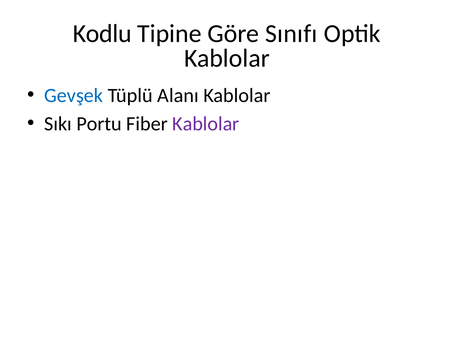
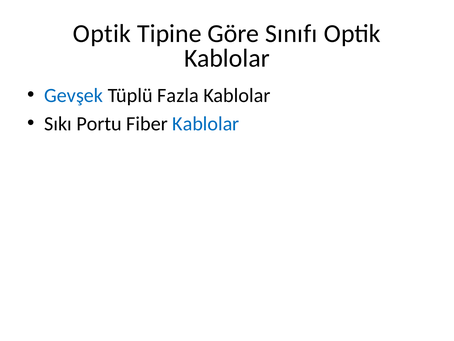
Kodlu at (102, 33): Kodlu -> Optik
Alanı: Alanı -> Fazla
Kablolar at (206, 123) colour: purple -> blue
